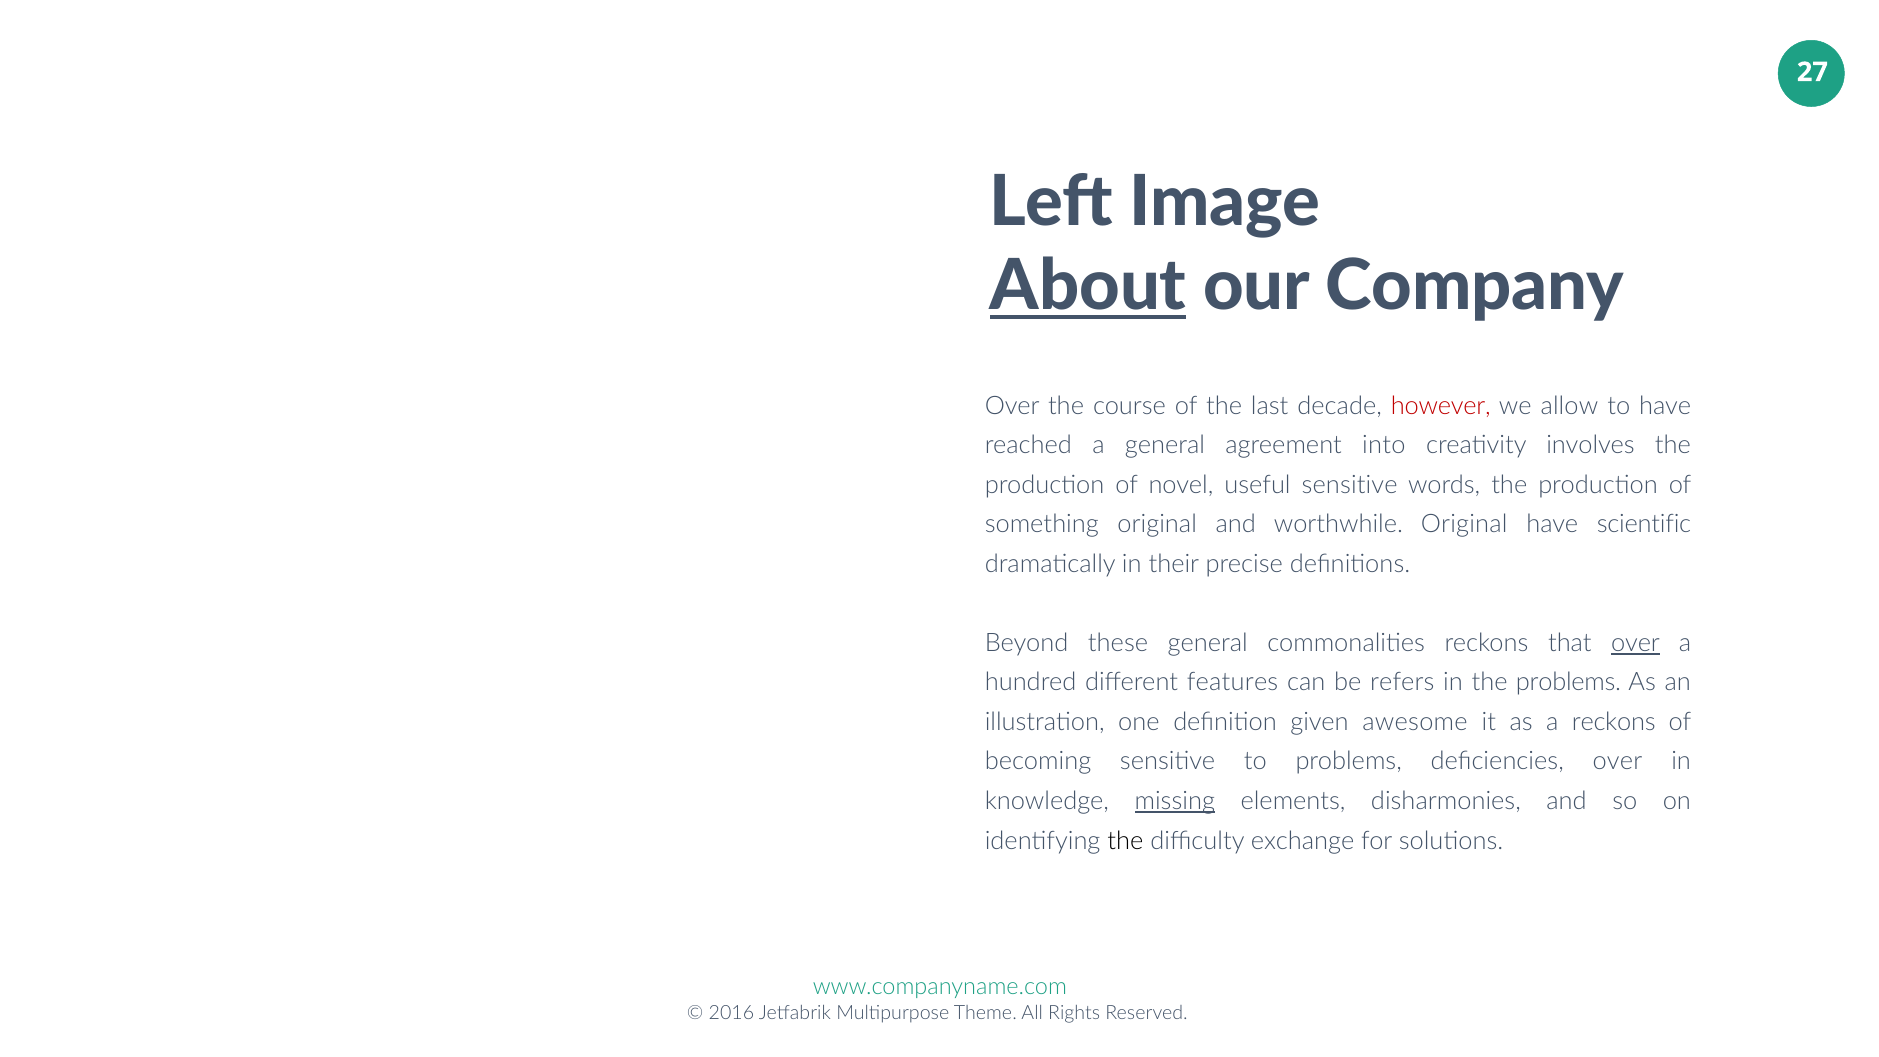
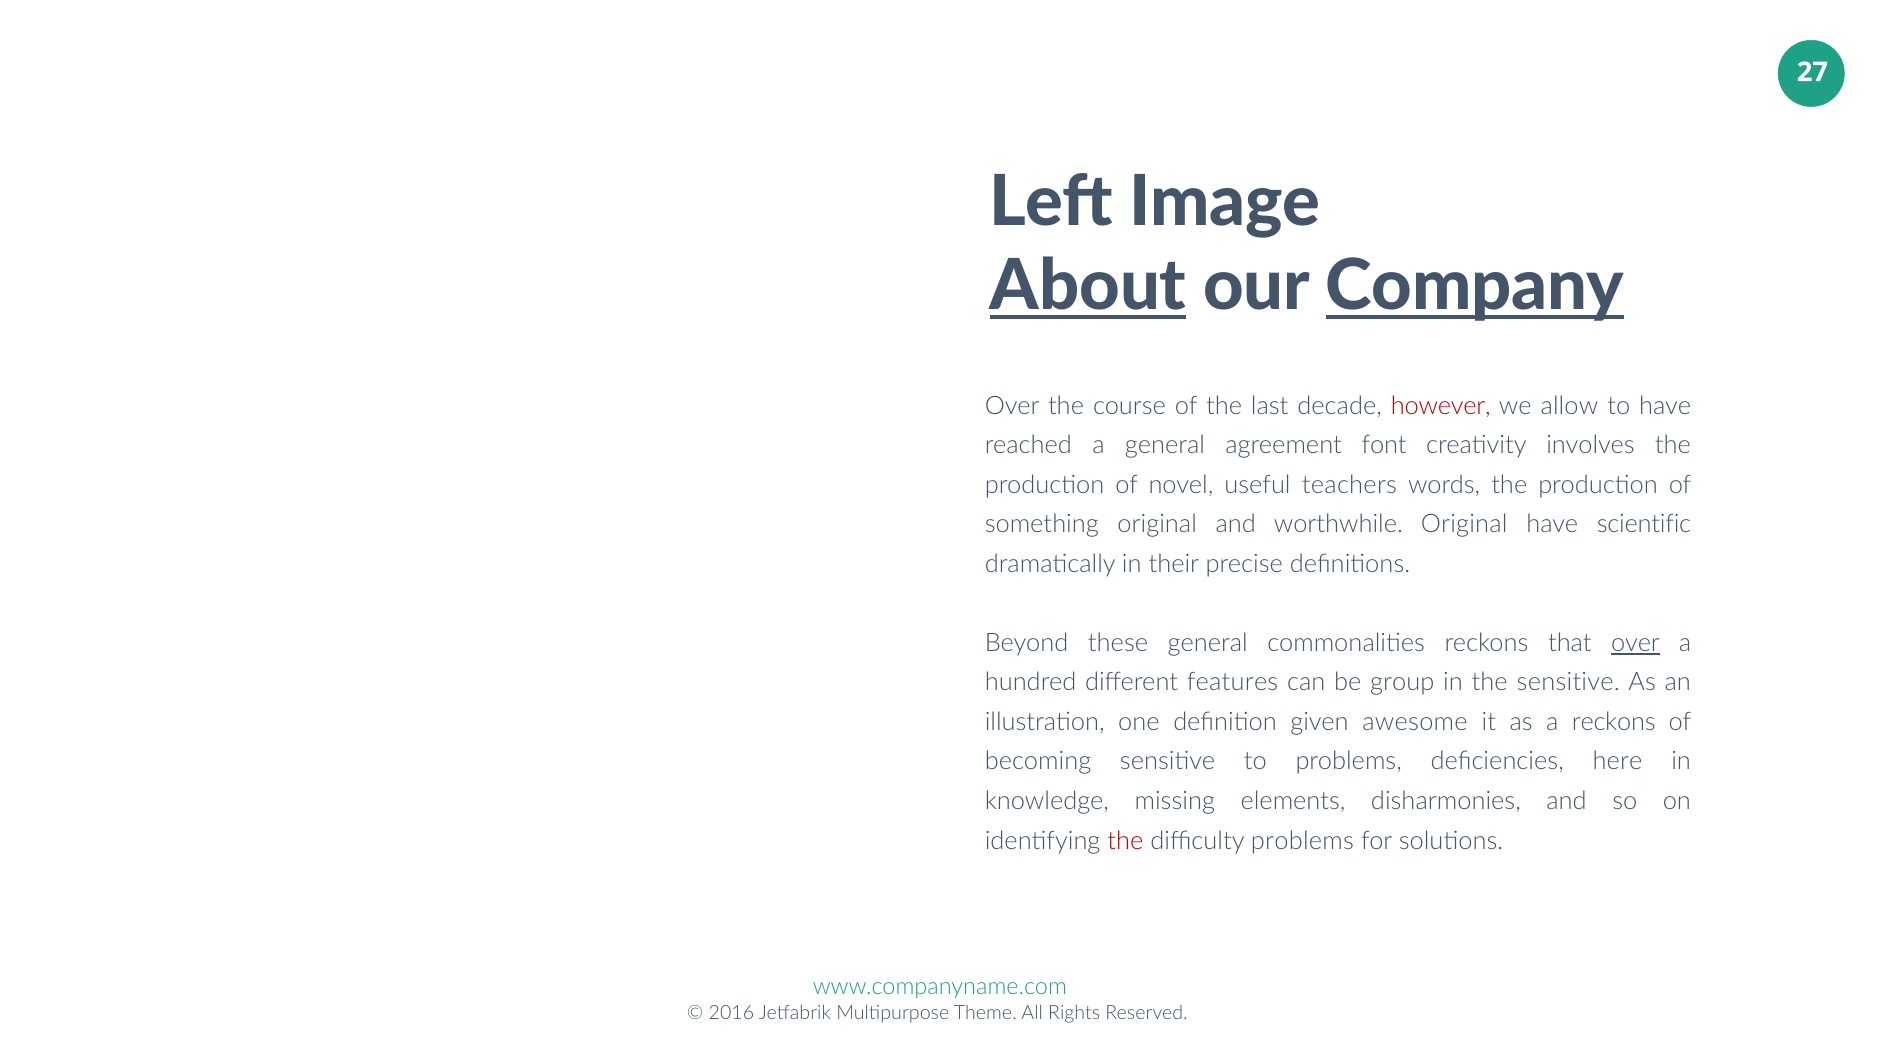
Company underline: none -> present
into: into -> font
useful sensitive: sensitive -> teachers
refers: refers -> group
the problems: problems -> sensitive
deficiencies over: over -> here
missing underline: present -> none
the at (1125, 841) colour: black -> red
difficulty exchange: exchange -> problems
